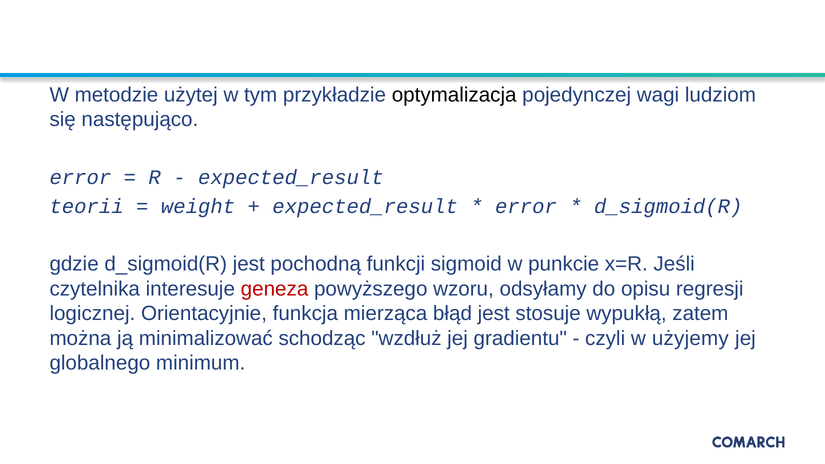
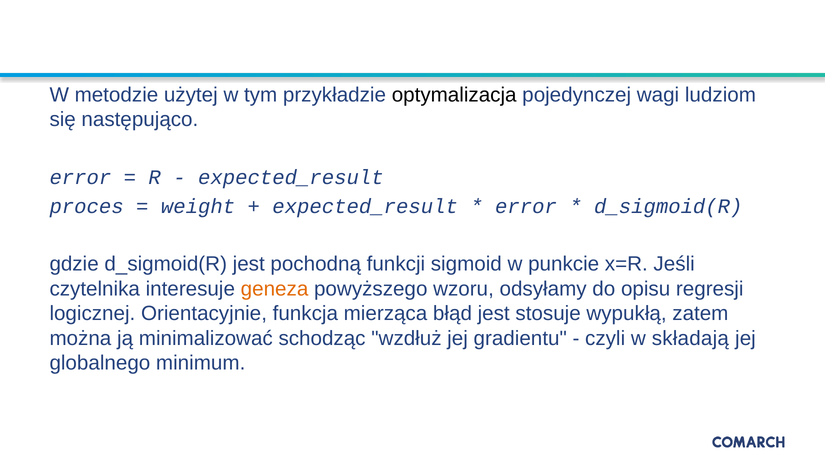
teorii: teorii -> proces
geneza colour: red -> orange
użyjemy: użyjemy -> składają
